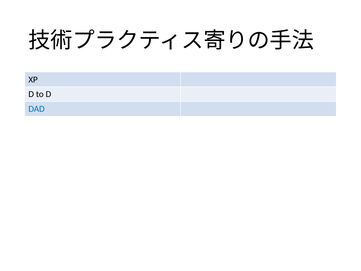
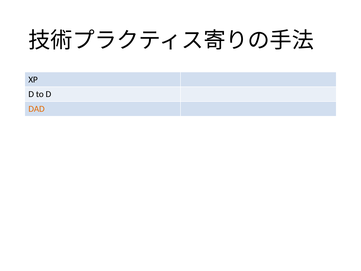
DAD colour: blue -> orange
